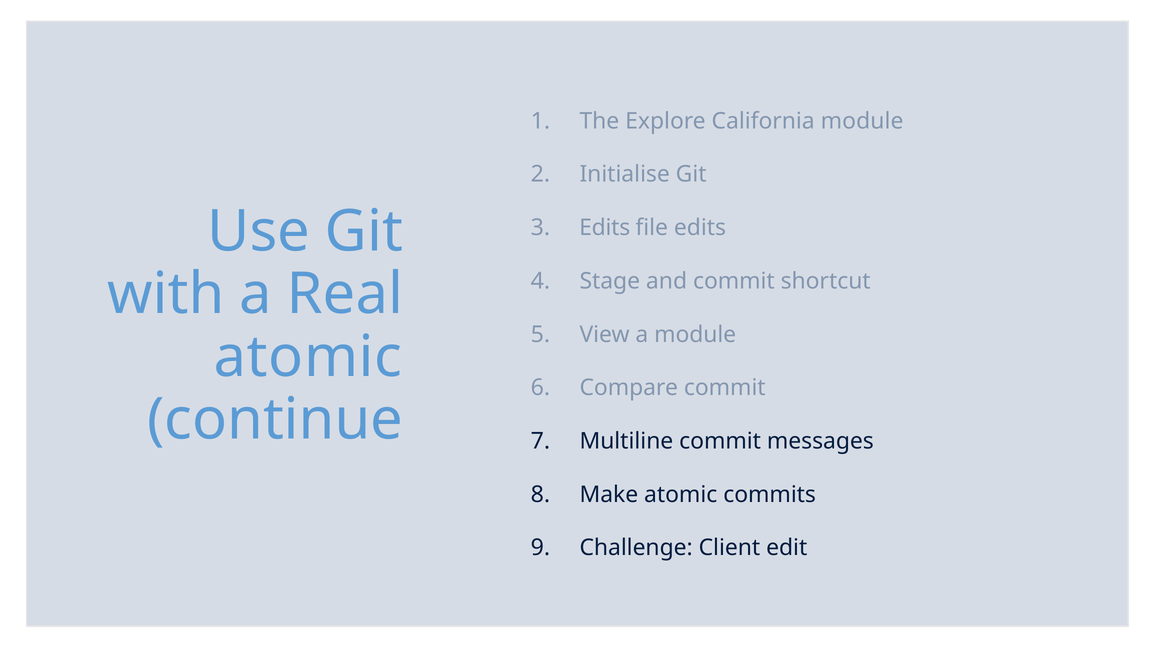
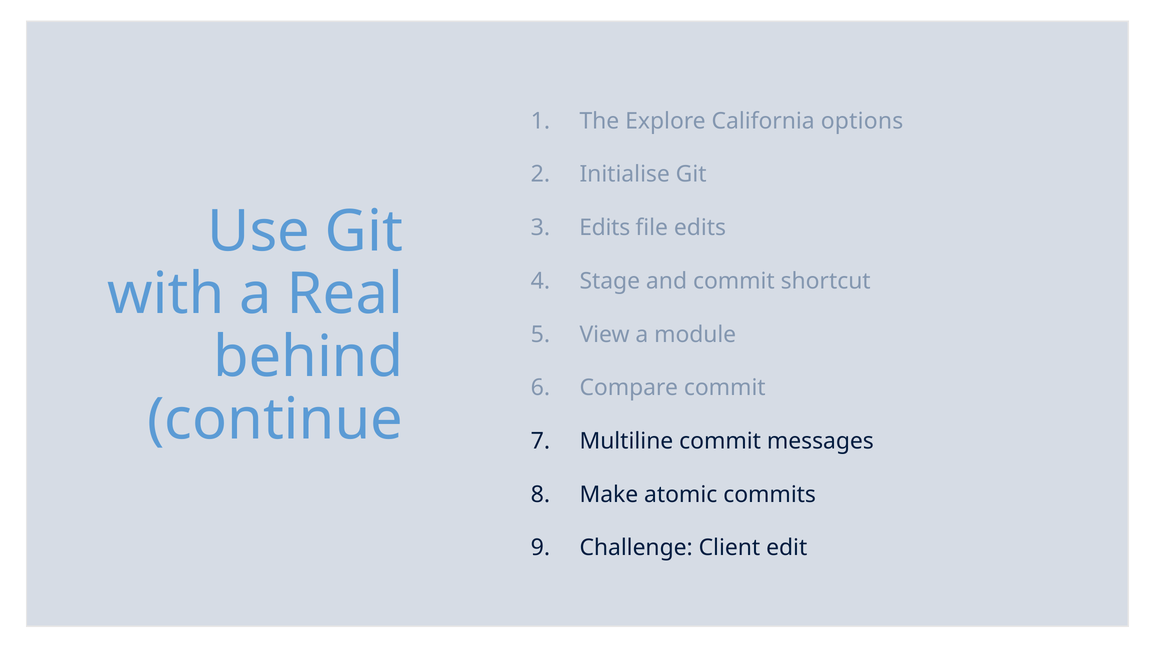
California module: module -> options
atomic at (308, 357): atomic -> behind
